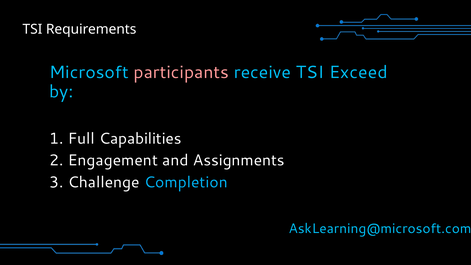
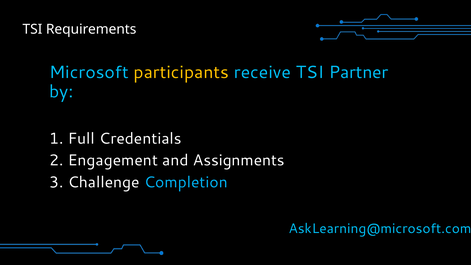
participants colour: pink -> yellow
Exceed: Exceed -> Partner
Capabilities: Capabilities -> Credentials
